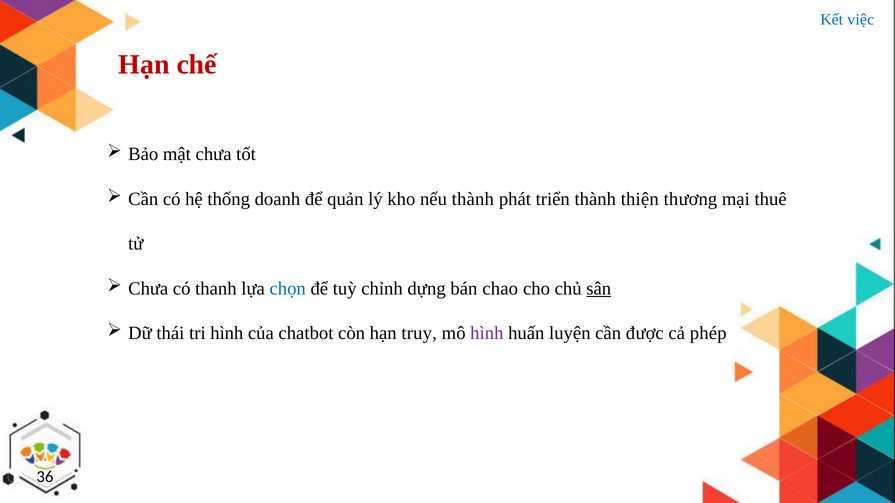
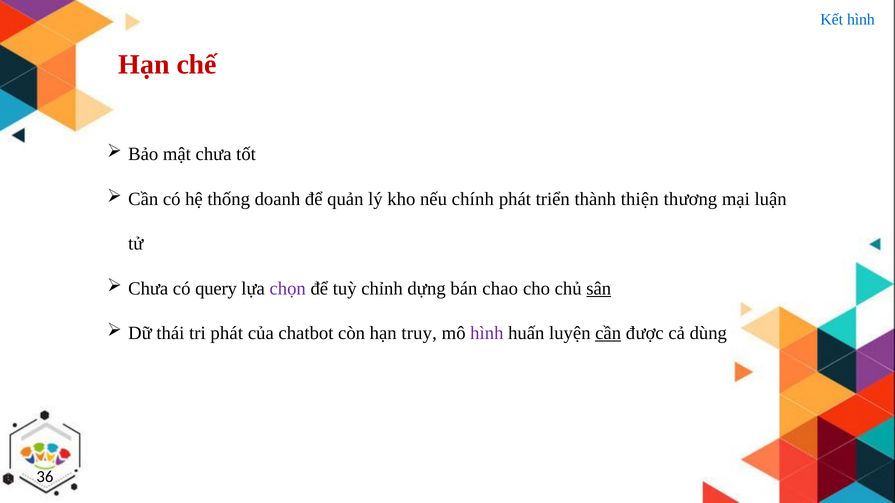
Kết việc: việc -> hình
nếu thành: thành -> chính
thuê: thuê -> luận
thanh: thanh -> query
chọn colour: blue -> purple
tri hình: hình -> phát
cần at (608, 333) underline: none -> present
phép: phép -> dùng
